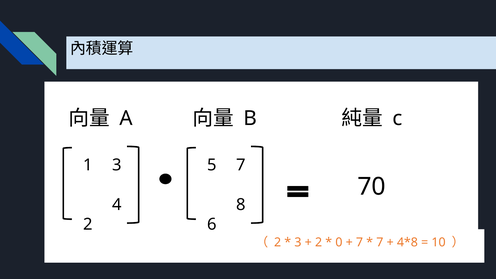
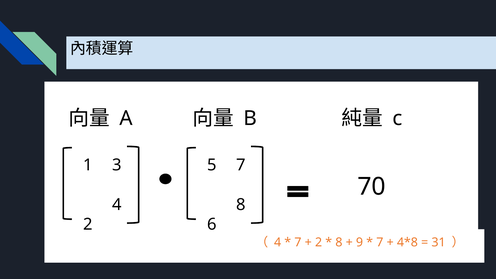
2 at (278, 243): 2 -> 4
3 at (298, 243): 3 -> 7
0 at (339, 243): 0 -> 8
7 at (360, 243): 7 -> 9
10: 10 -> 31
